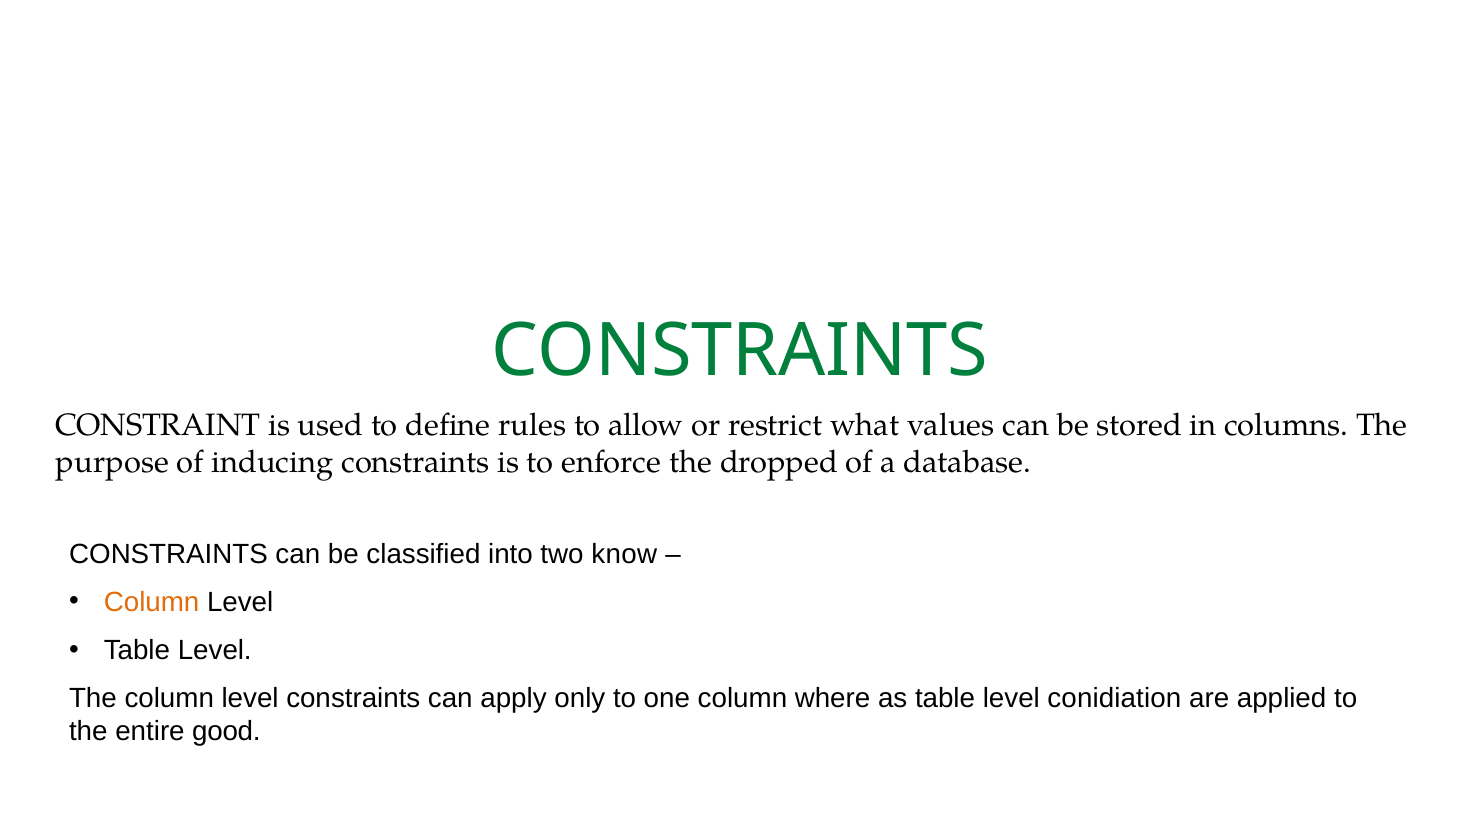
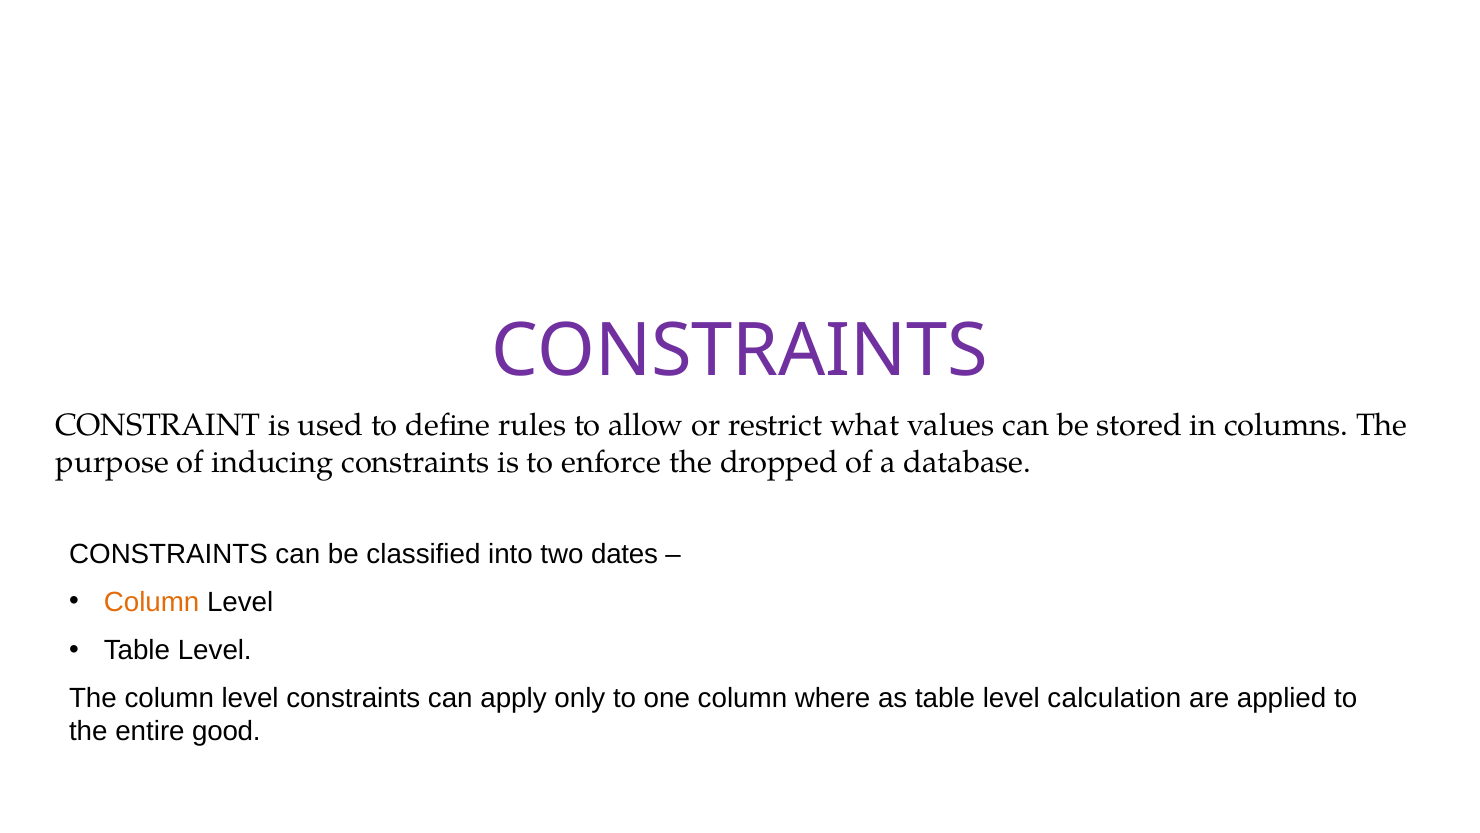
CONSTRAINTS at (740, 351) colour: green -> purple
know: know -> dates
conidiation: conidiation -> calculation
